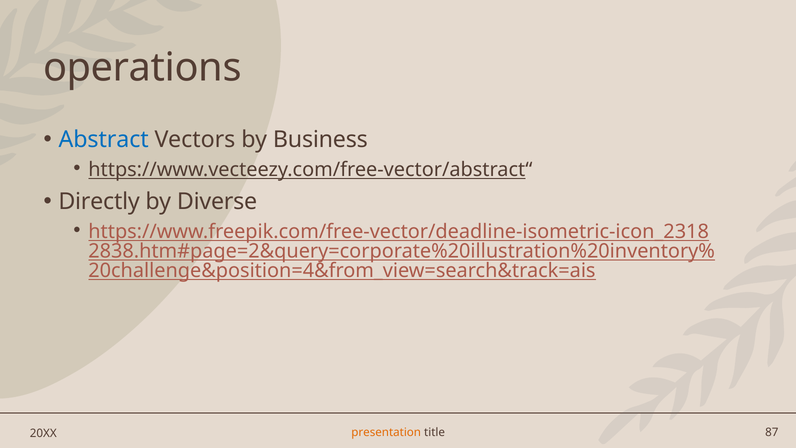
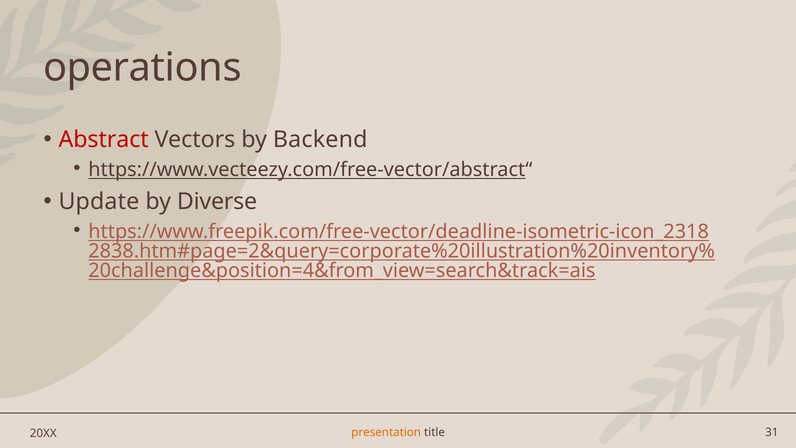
Abstract colour: blue -> red
Business: Business -> Backend
Directly: Directly -> Update
87: 87 -> 31
